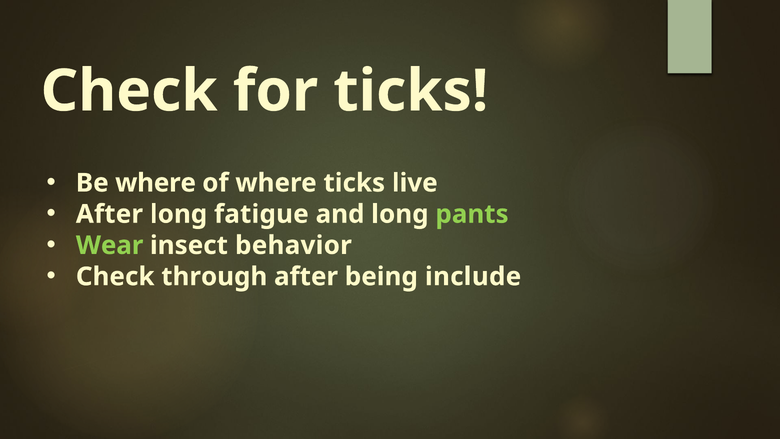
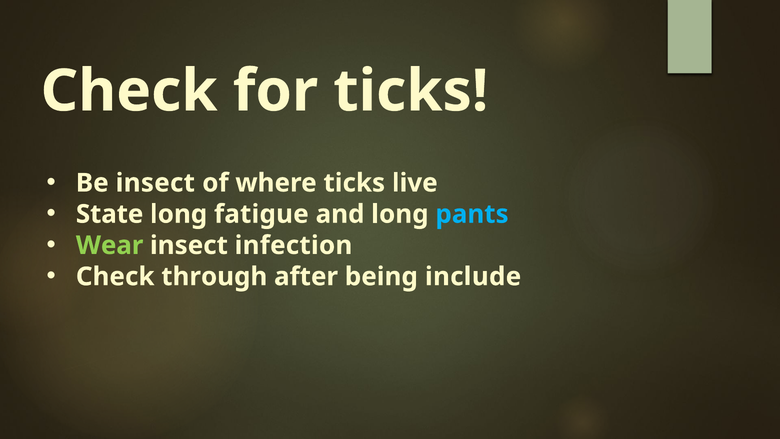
Be where: where -> insect
After at (109, 214): After -> State
pants colour: light green -> light blue
behavior: behavior -> infection
